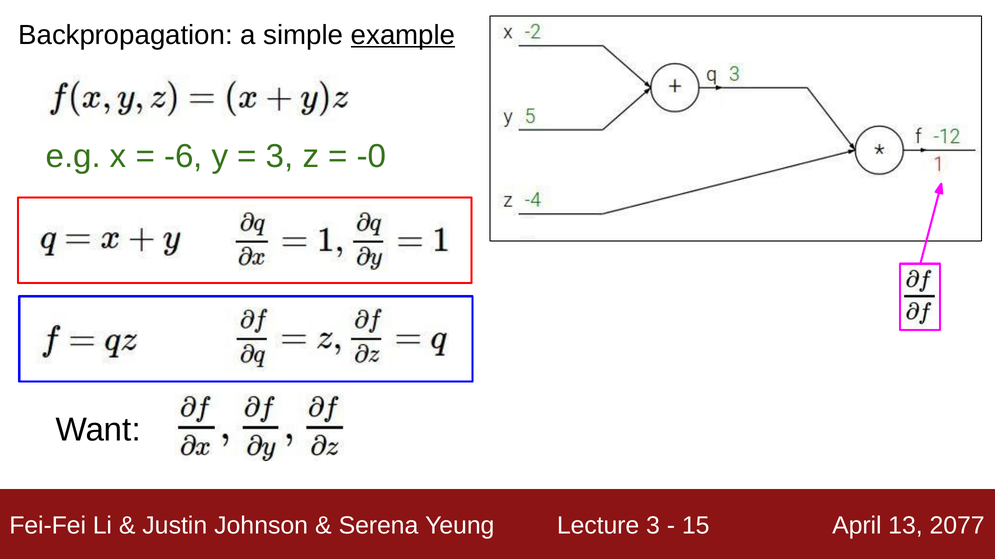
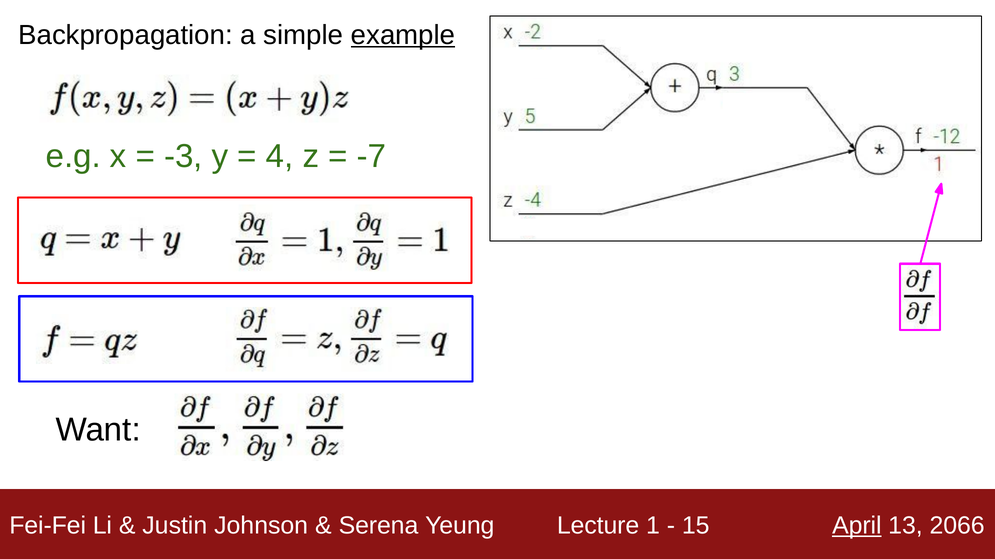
-6: -6 -> -3
3 at (280, 157): 3 -> 4
-0: -0 -> -7
Lecture 3: 3 -> 1
April underline: none -> present
2077: 2077 -> 2066
